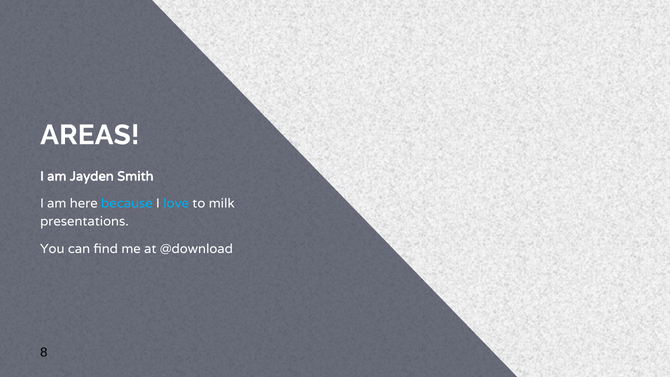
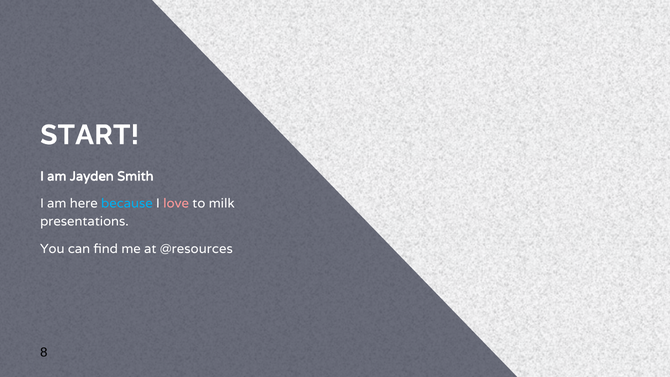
AREAS: AREAS -> START
love colour: light blue -> pink
@download: @download -> @resources
